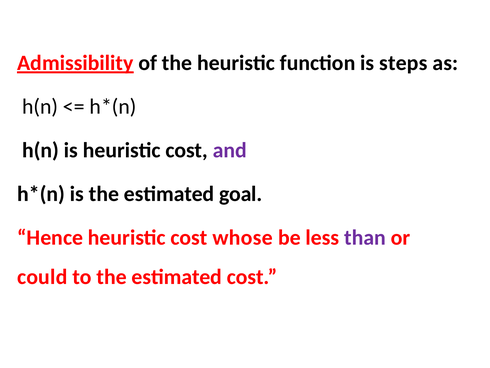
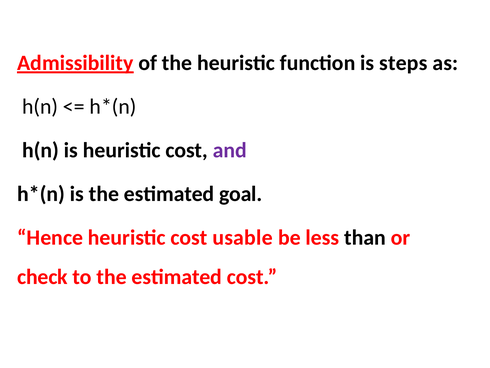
whose: whose -> usable
than colour: purple -> black
could: could -> check
